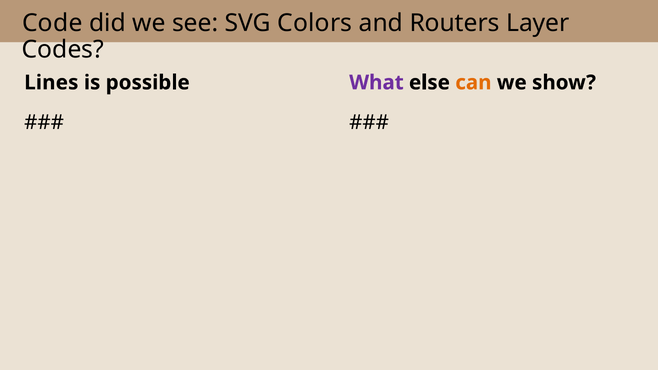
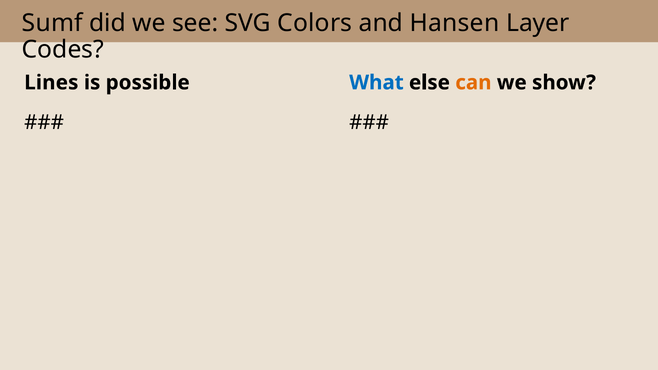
Code: Code -> Sumf
Routers: Routers -> Hansen
What colour: purple -> blue
